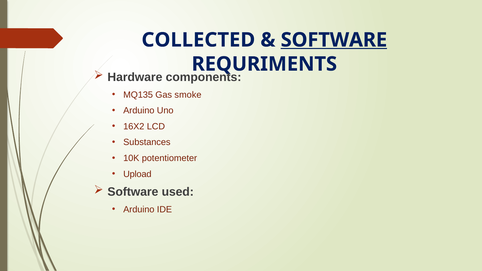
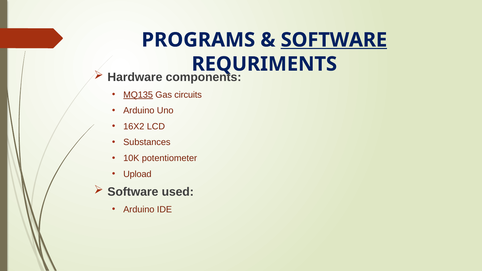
COLLECTED: COLLECTED -> PROGRAMS
MQ135 underline: none -> present
smoke: smoke -> circuits
